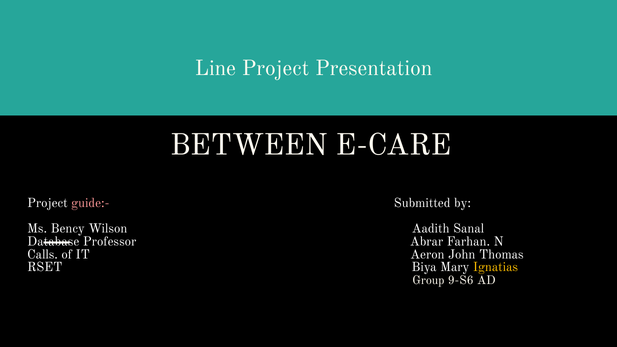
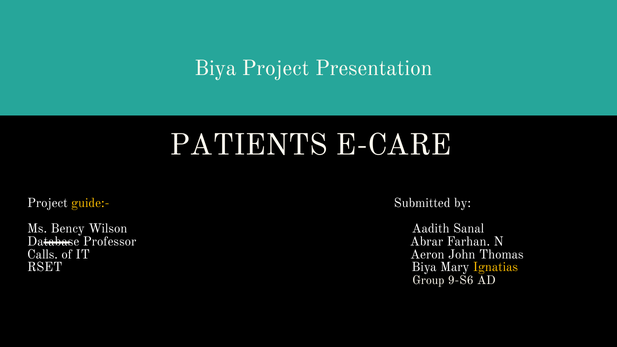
Line at (215, 68): Line -> Biya
BETWEEN: BETWEEN -> PATIENTS
guide:- colour: pink -> yellow
